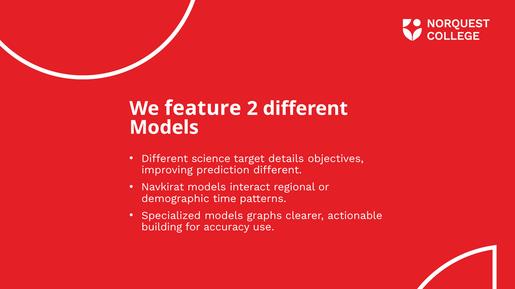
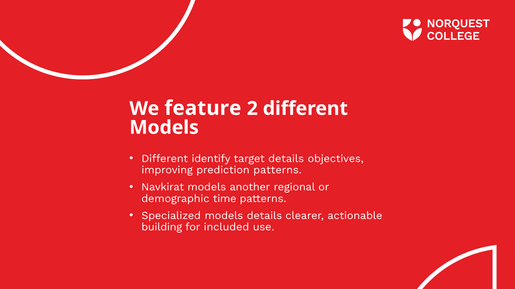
science: science -> identify
prediction different: different -> patterns
interact: interact -> another
models graphs: graphs -> details
accuracy: accuracy -> included
